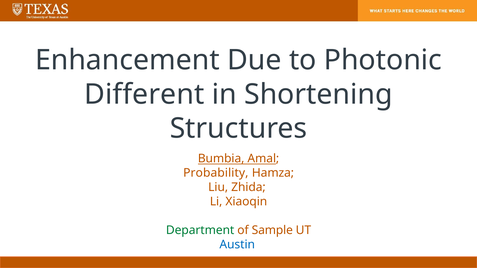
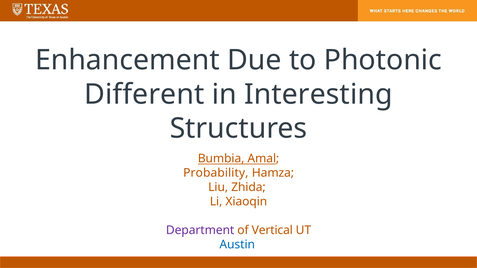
Shortening: Shortening -> Interesting
Department colour: green -> purple
Sample: Sample -> Vertical
